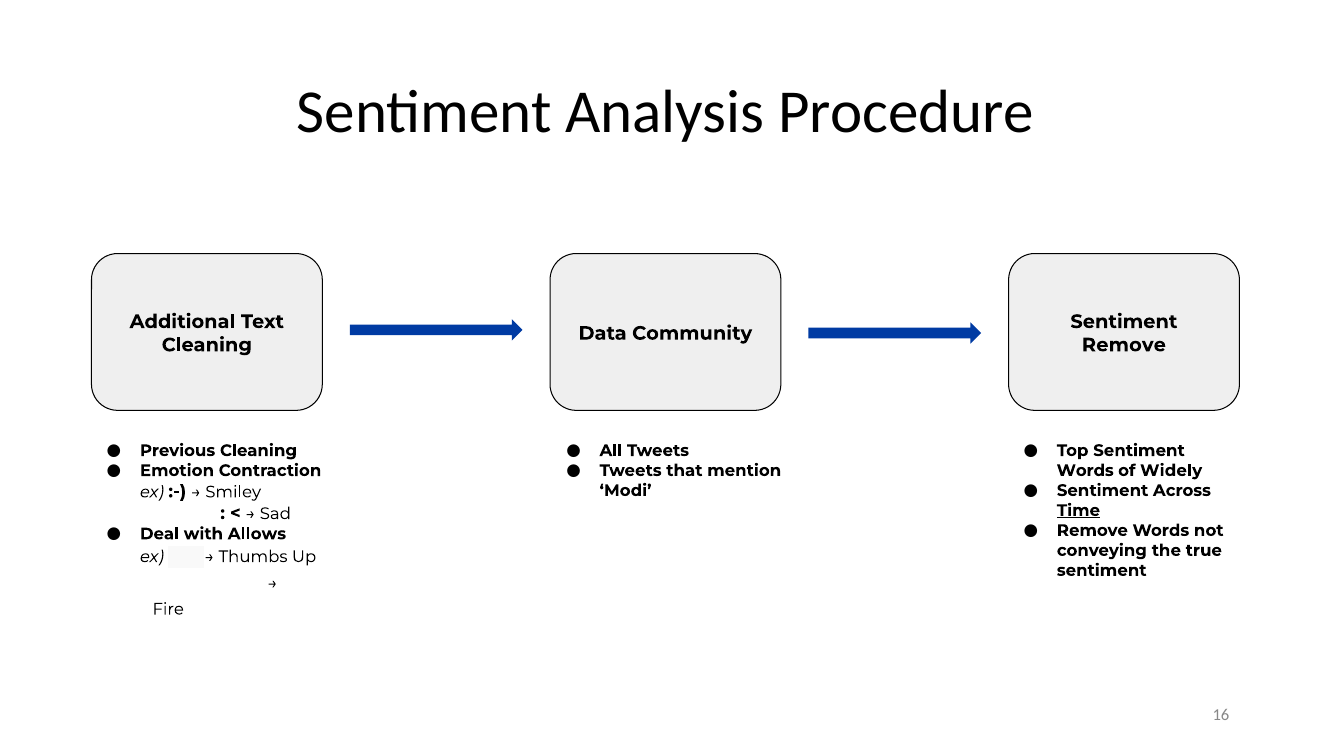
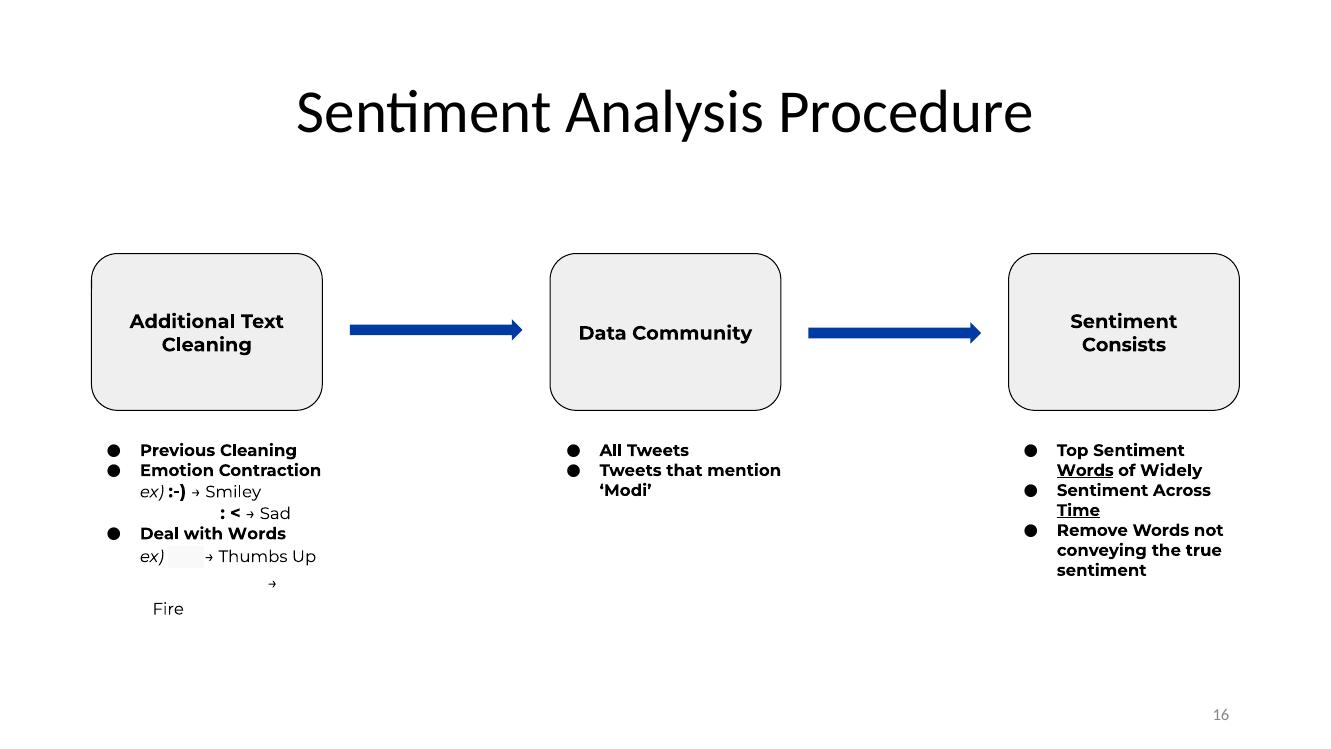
Remove at (1124, 345): Remove -> Consists
Words at (1085, 470) underline: none -> present
with Allows: Allows -> Words
